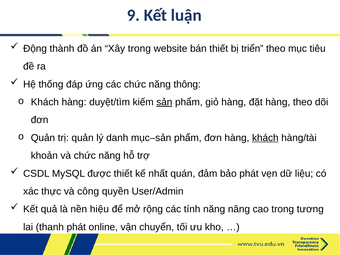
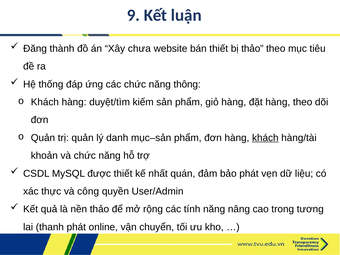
Động: Động -> Đăng
Xây trong: trong -> chưa
bị triển: triển -> thảo
sản underline: present -> none
nền hiệu: hiệu -> thảo
